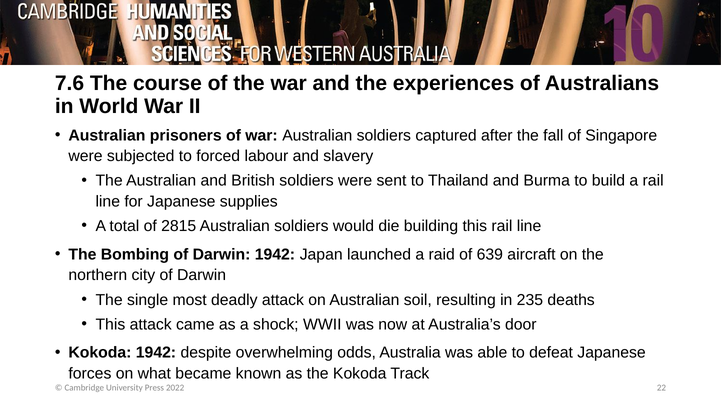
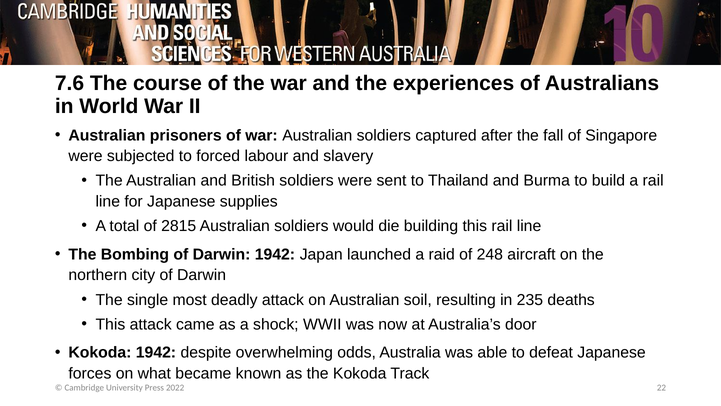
639: 639 -> 248
